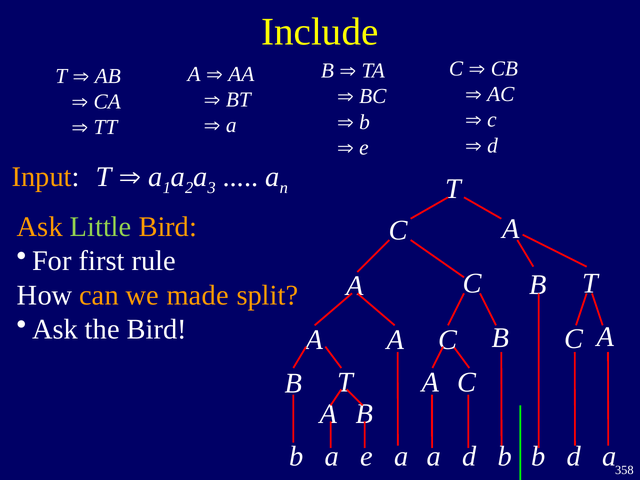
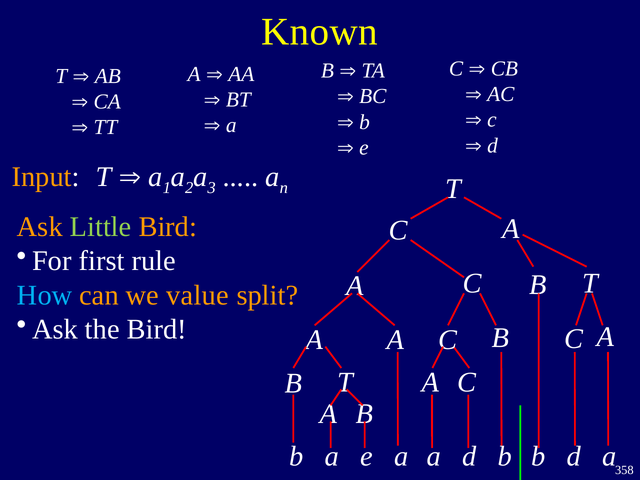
Include: Include -> Known
How colour: white -> light blue
made: made -> value
